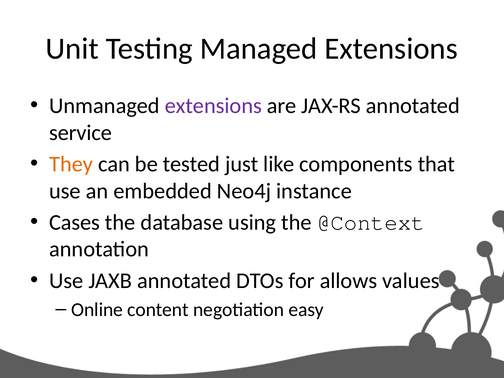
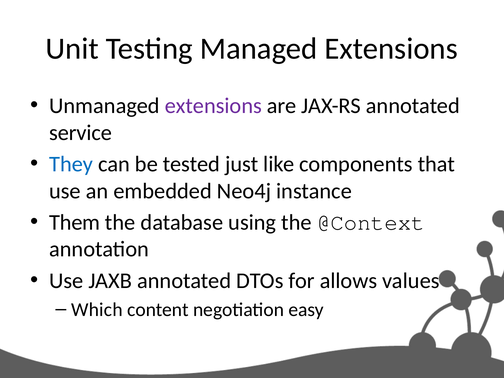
They colour: orange -> blue
Cases: Cases -> Them
Online: Online -> Which
